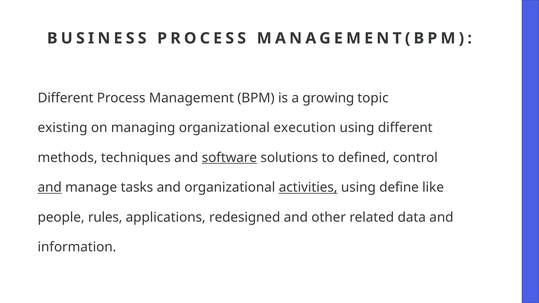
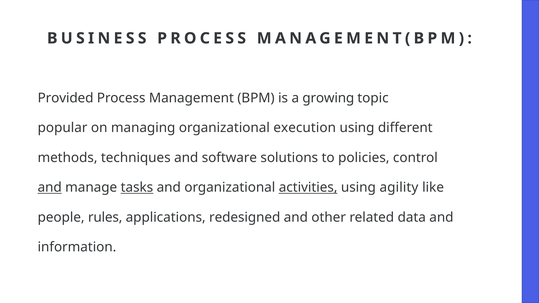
Different at (66, 98): Different -> Provided
existing: existing -> popular
software underline: present -> none
defined: defined -> policies
tasks underline: none -> present
define: define -> agility
